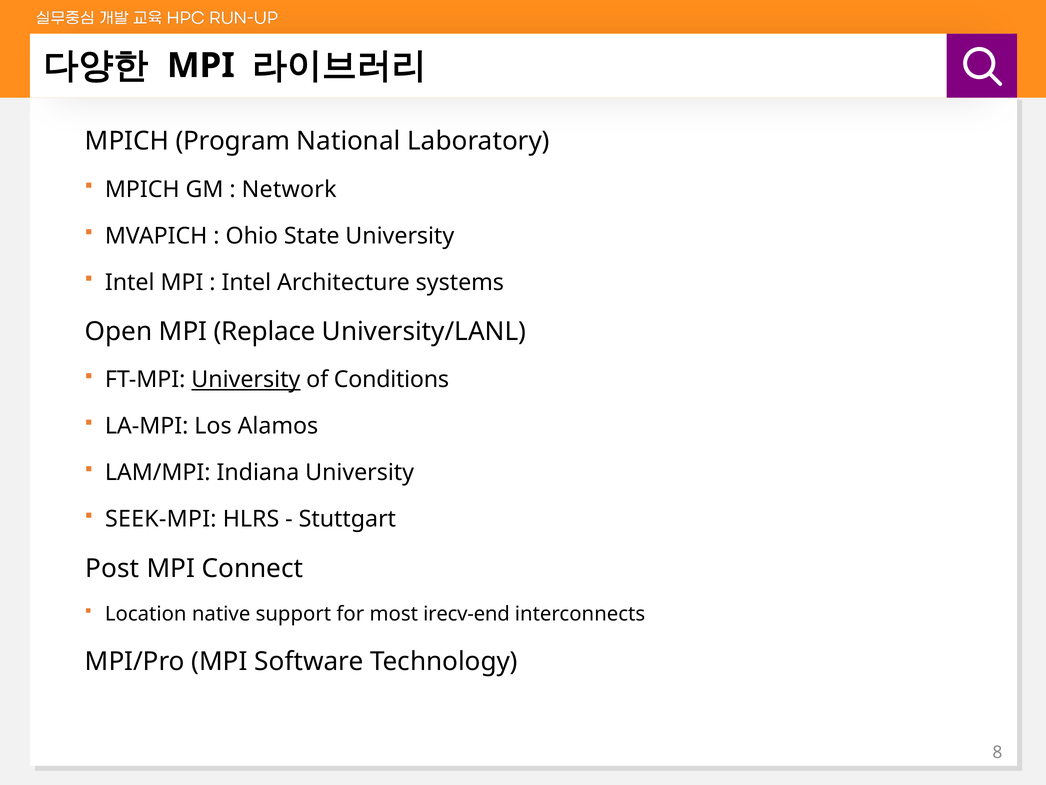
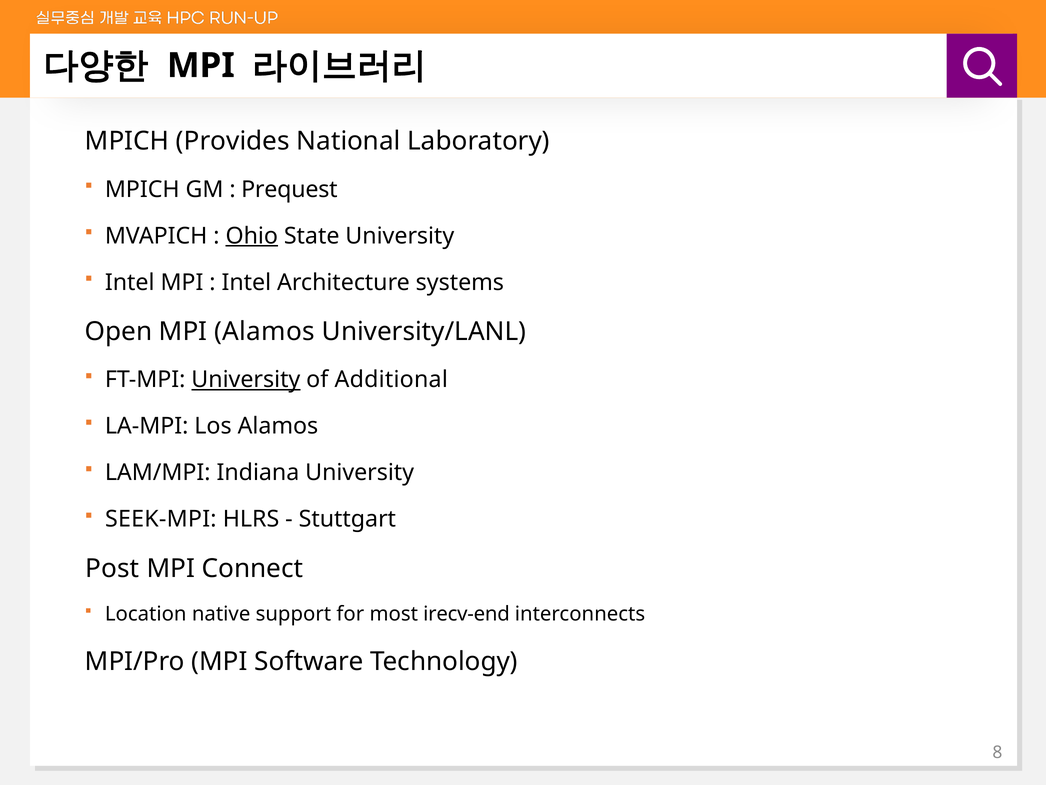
Program: Program -> Provides
Network: Network -> Prequest
Ohio underline: none -> present
MPI Replace: Replace -> Alamos
Conditions: Conditions -> Additional
